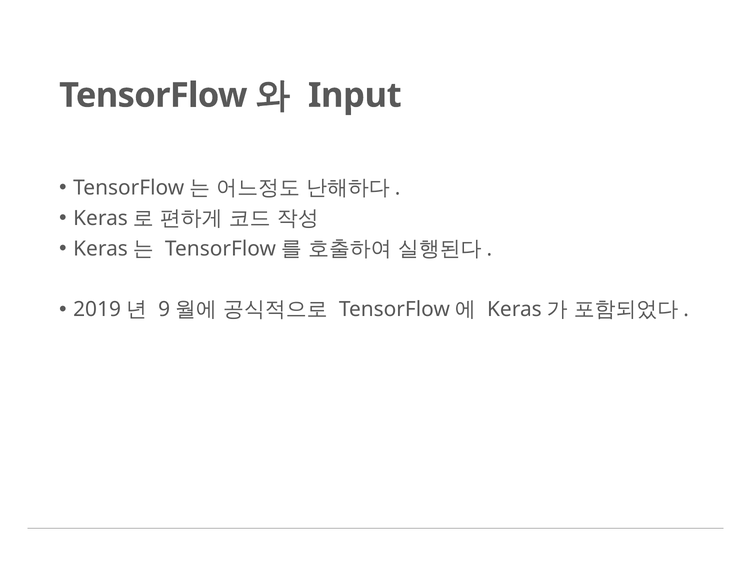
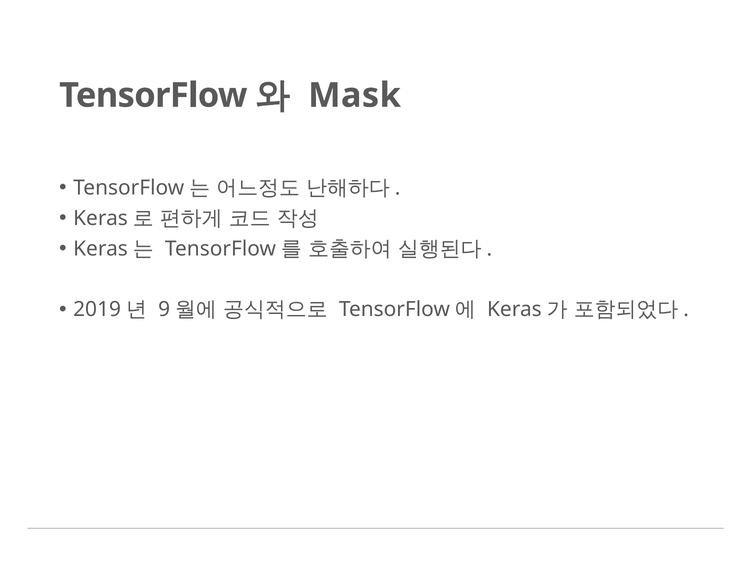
Input: Input -> Mask
